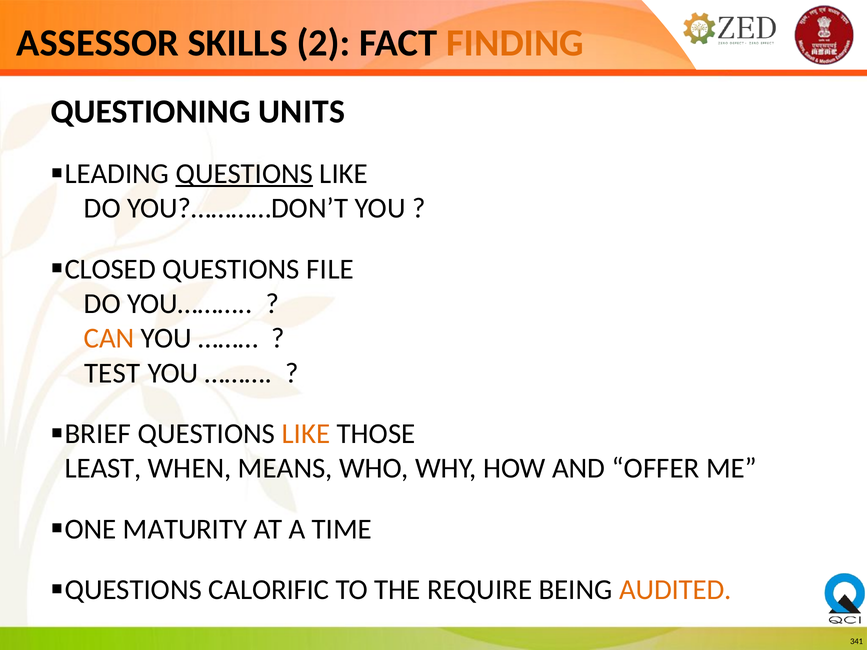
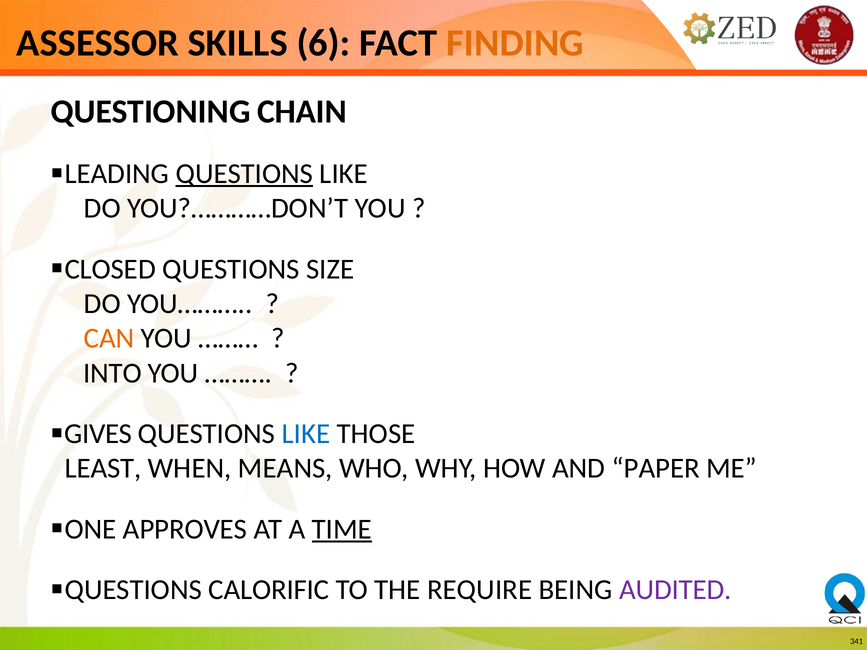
2: 2 -> 6
UNITS: UNITS -> CHAIN
FILE: FILE -> SIZE
TEST: TEST -> INTO
BRIEF: BRIEF -> GIVES
LIKE at (306, 434) colour: orange -> blue
OFFER: OFFER -> PAPER
MATURITY: MATURITY -> APPROVES
TIME underline: none -> present
AUDITED colour: orange -> purple
